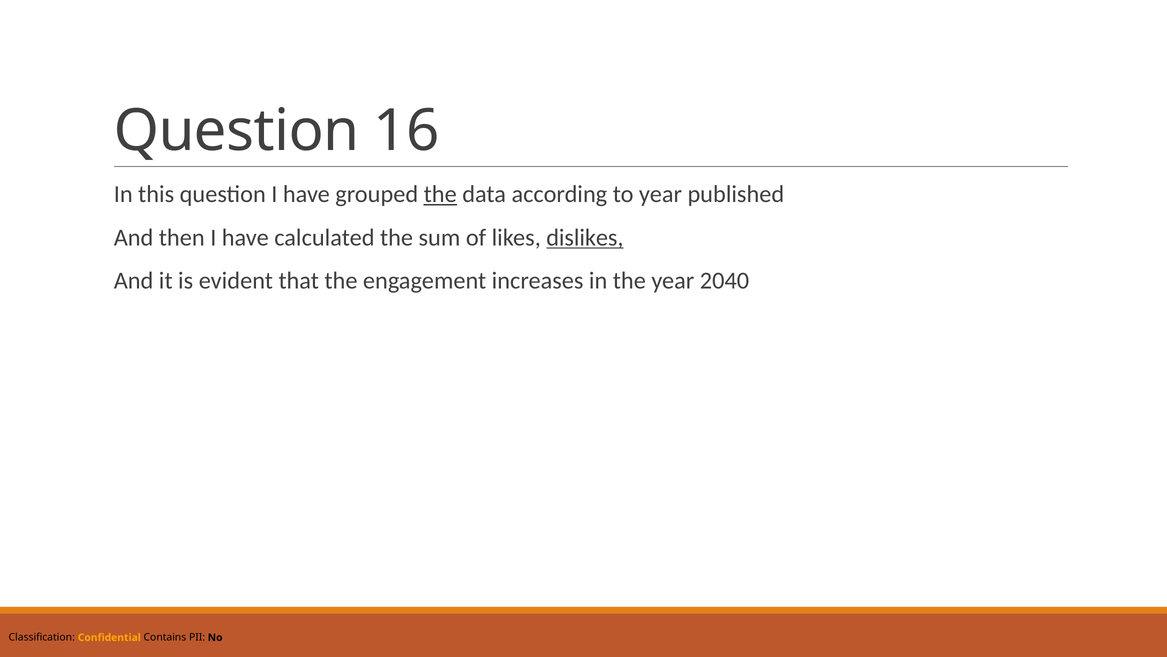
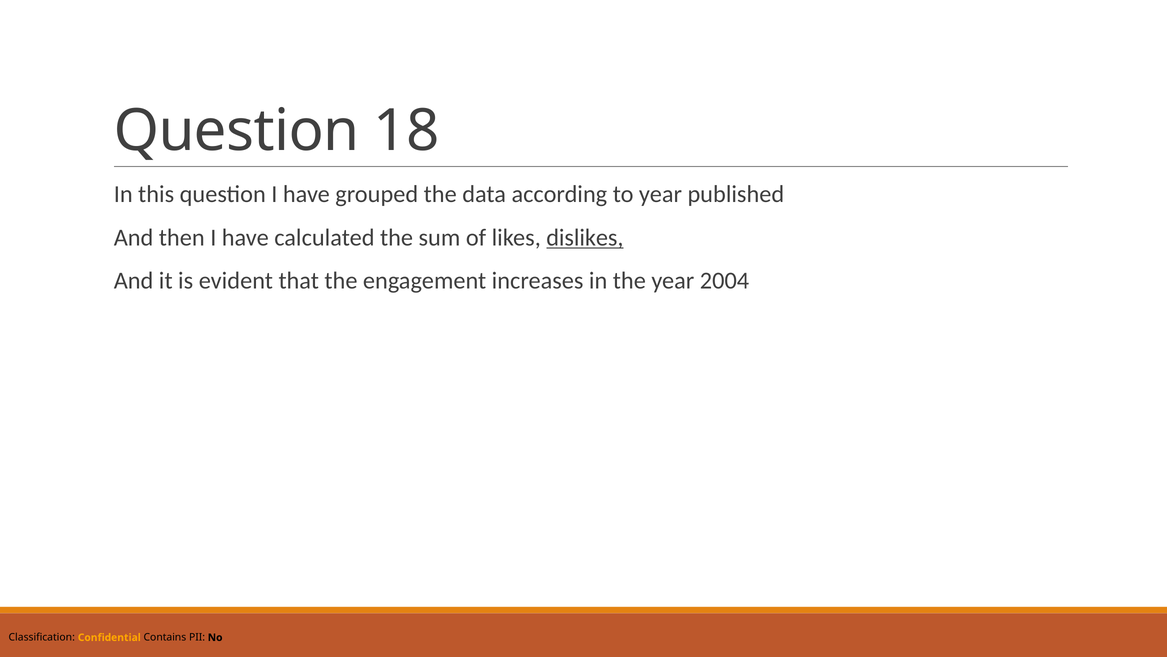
16: 16 -> 18
the at (440, 194) underline: present -> none
2040: 2040 -> 2004
